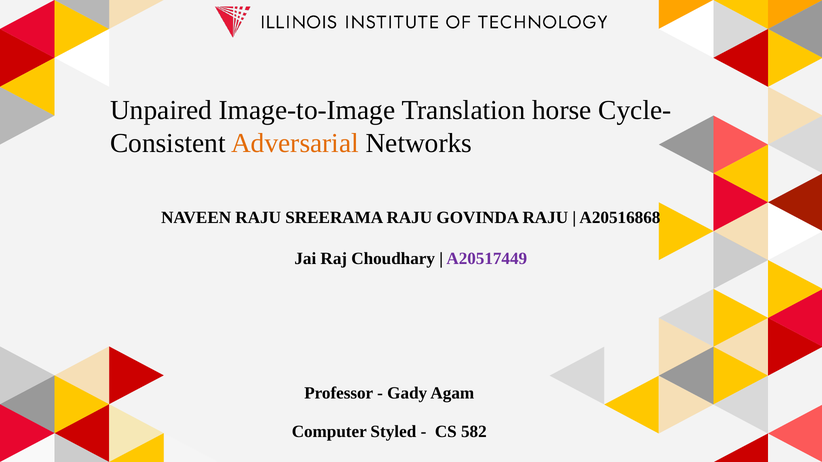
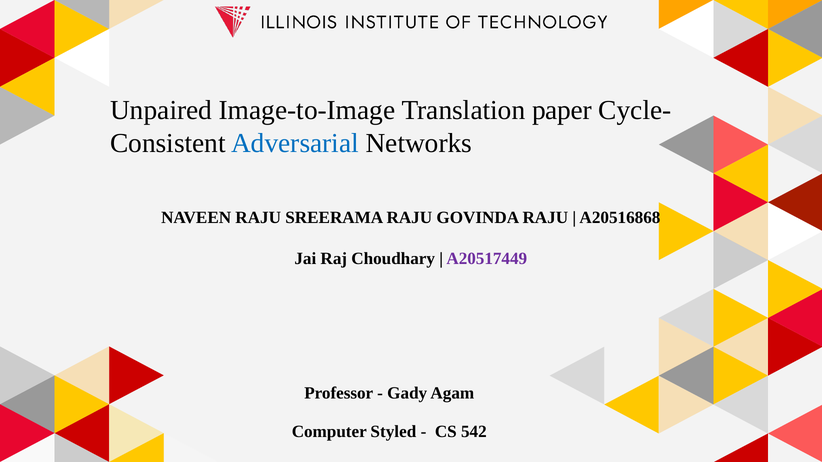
horse: horse -> paper
Adversarial colour: orange -> blue
582: 582 -> 542
